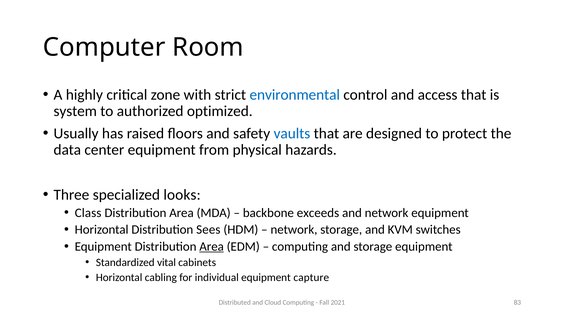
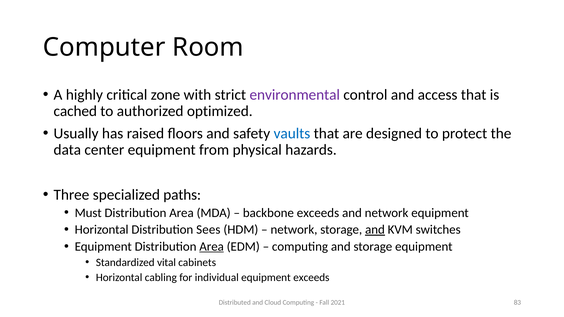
environmental colour: blue -> purple
system: system -> cached
looks: looks -> paths
Class: Class -> Must
and at (375, 230) underline: none -> present
equipment capture: capture -> exceeds
